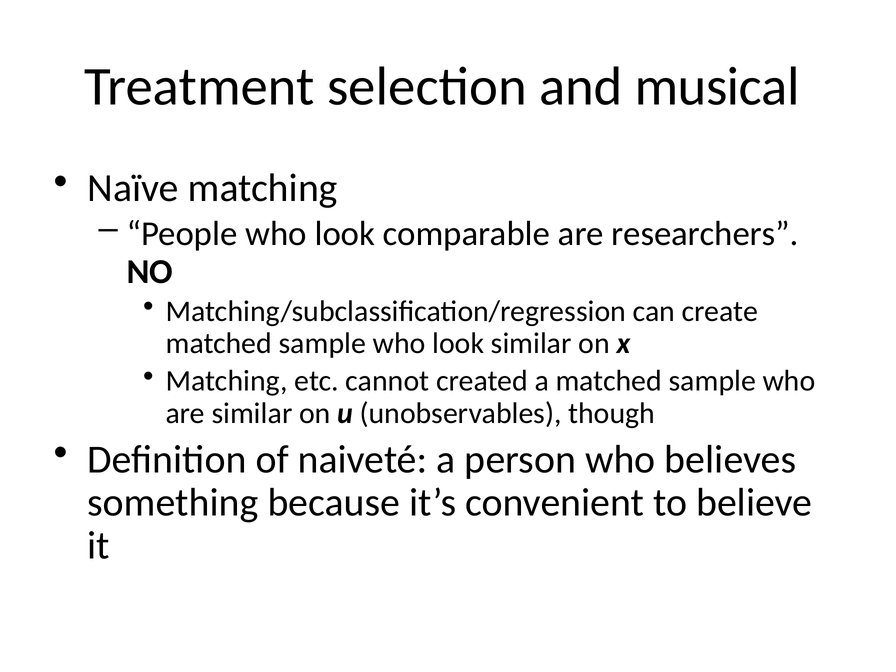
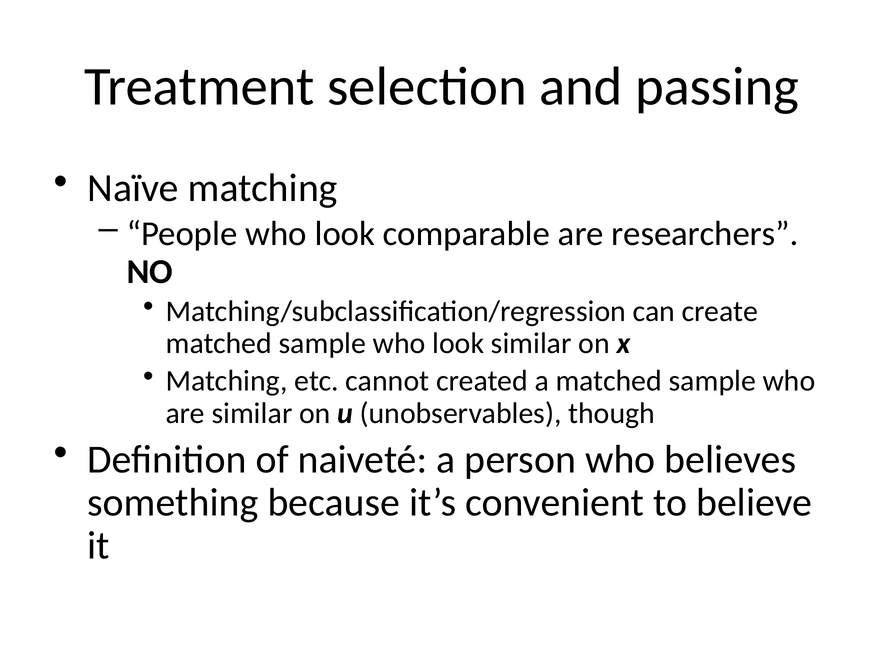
musical: musical -> passing
